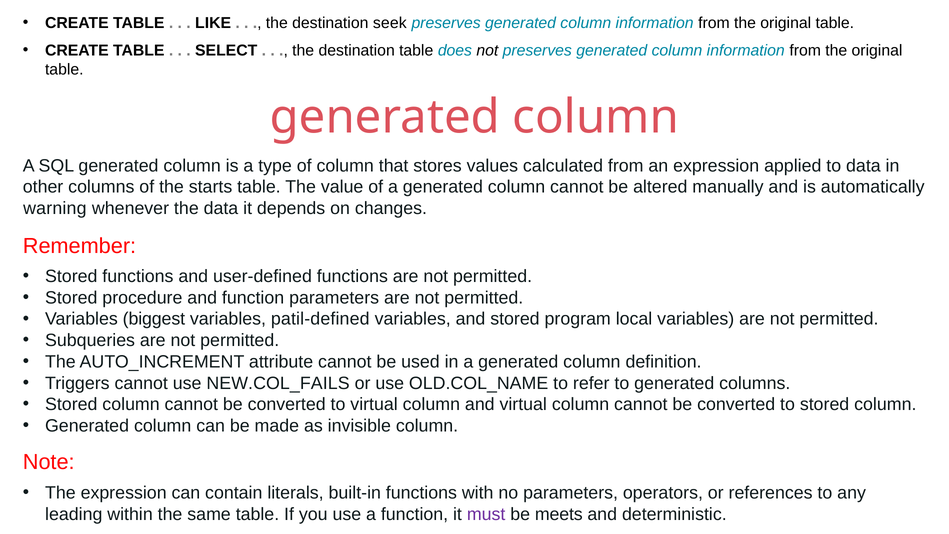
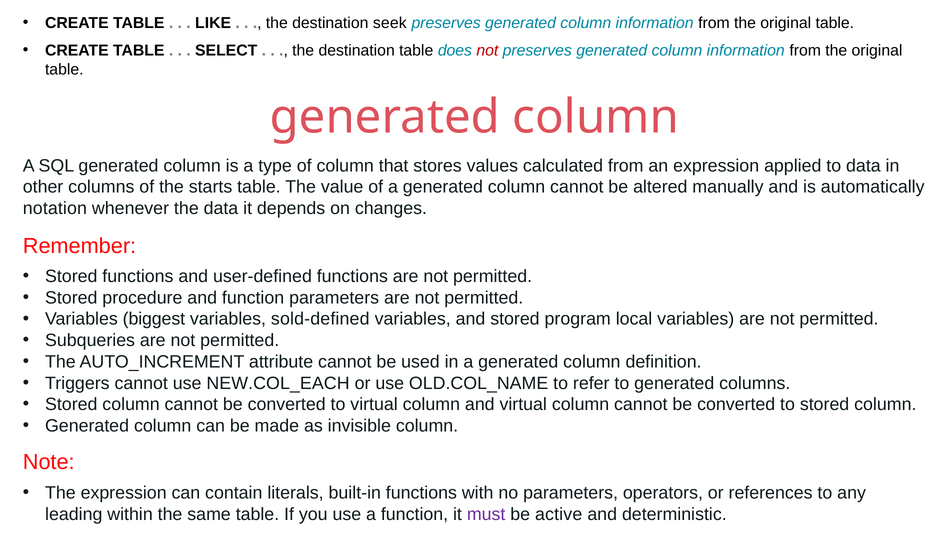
not at (487, 50) colour: black -> red
warning: warning -> notation
patil-defined: patil-defined -> sold-defined
NEW.COL_FAILS: NEW.COL_FAILS -> NEW.COL_EACH
meets: meets -> active
